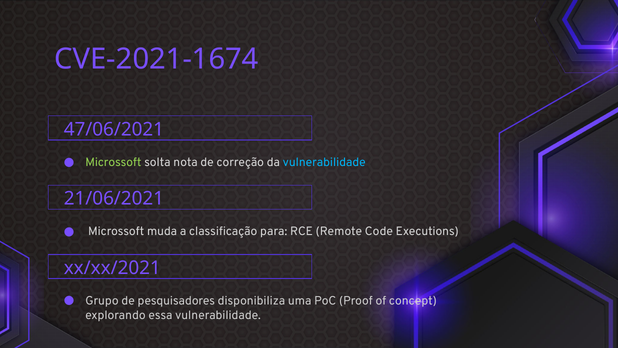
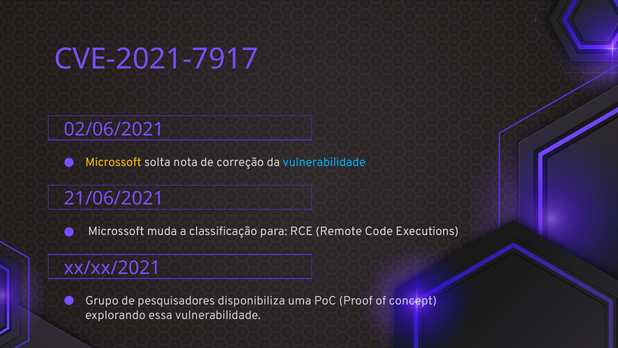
CVE-2021-1674: CVE-2021-1674 -> CVE-2021-7917
47/06/2021: 47/06/2021 -> 02/06/2021
Microssoft at (113, 162) colour: light green -> yellow
